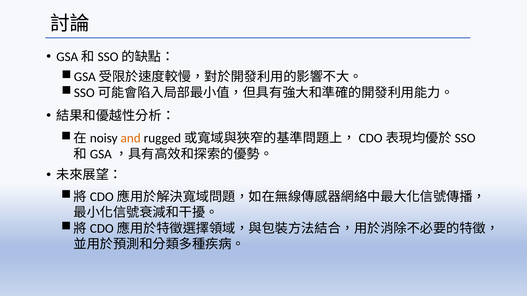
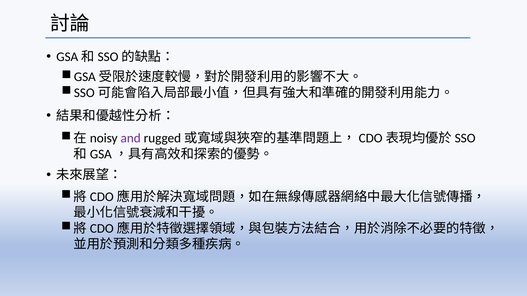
and colour: orange -> purple
